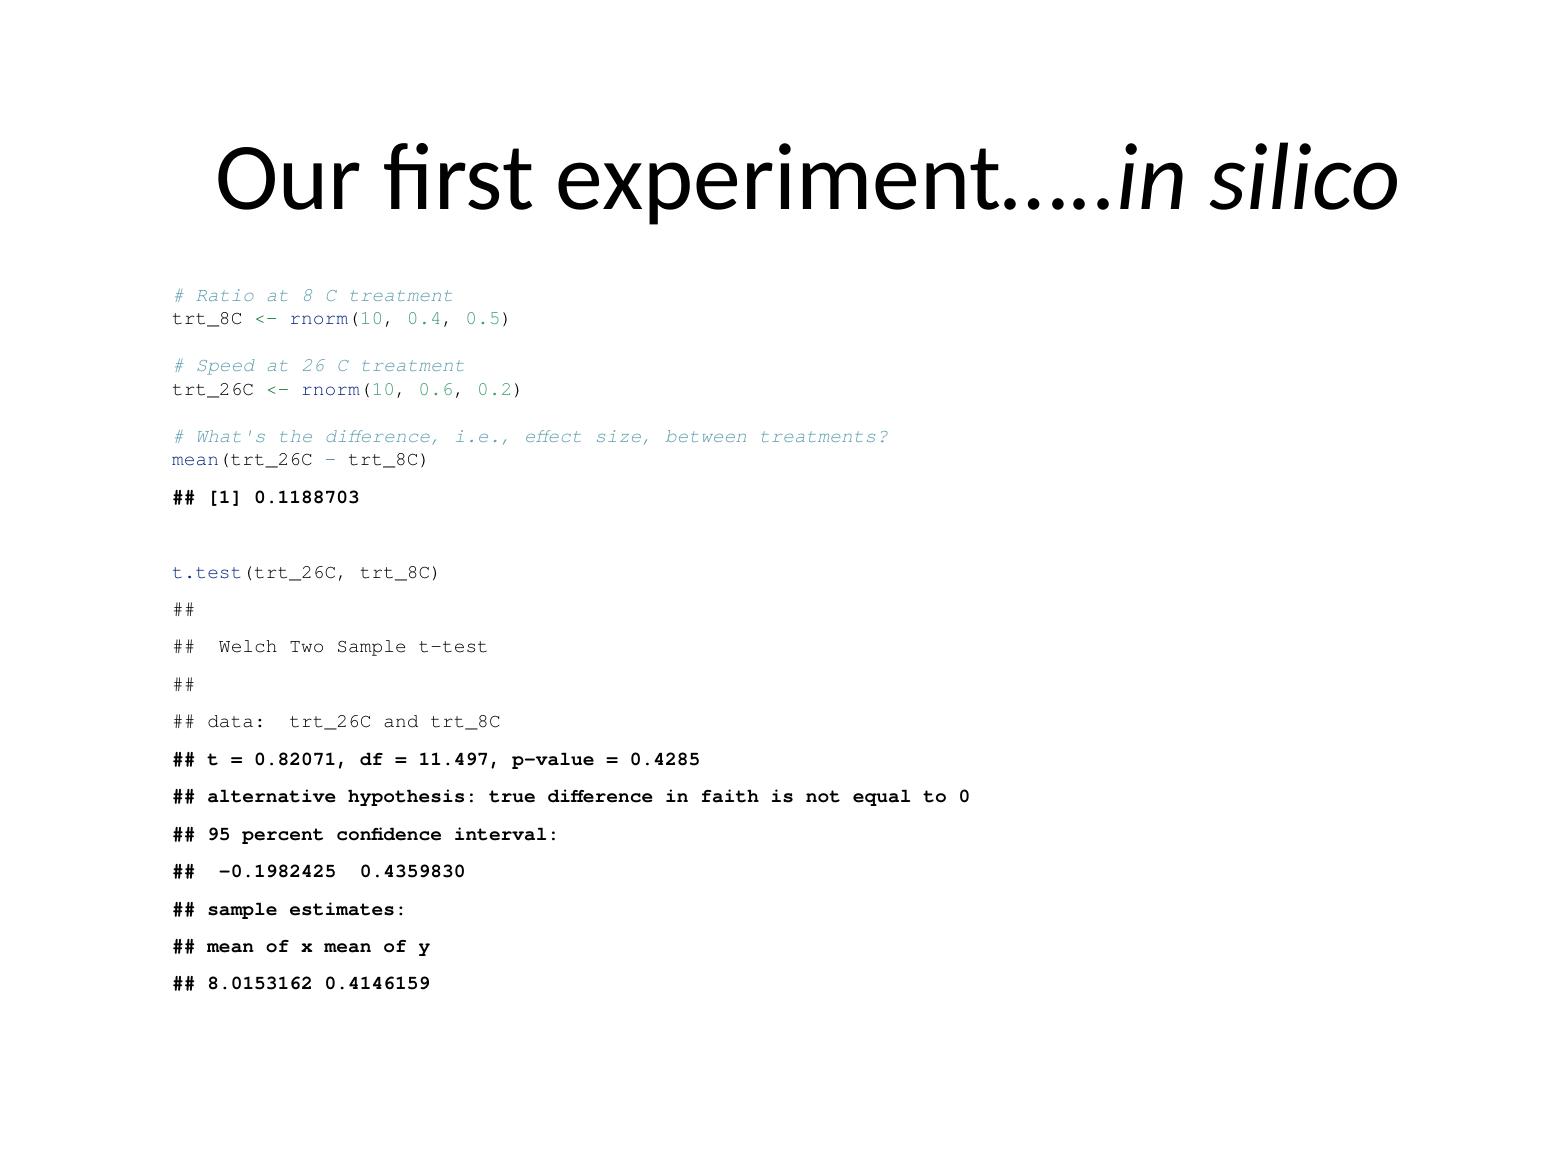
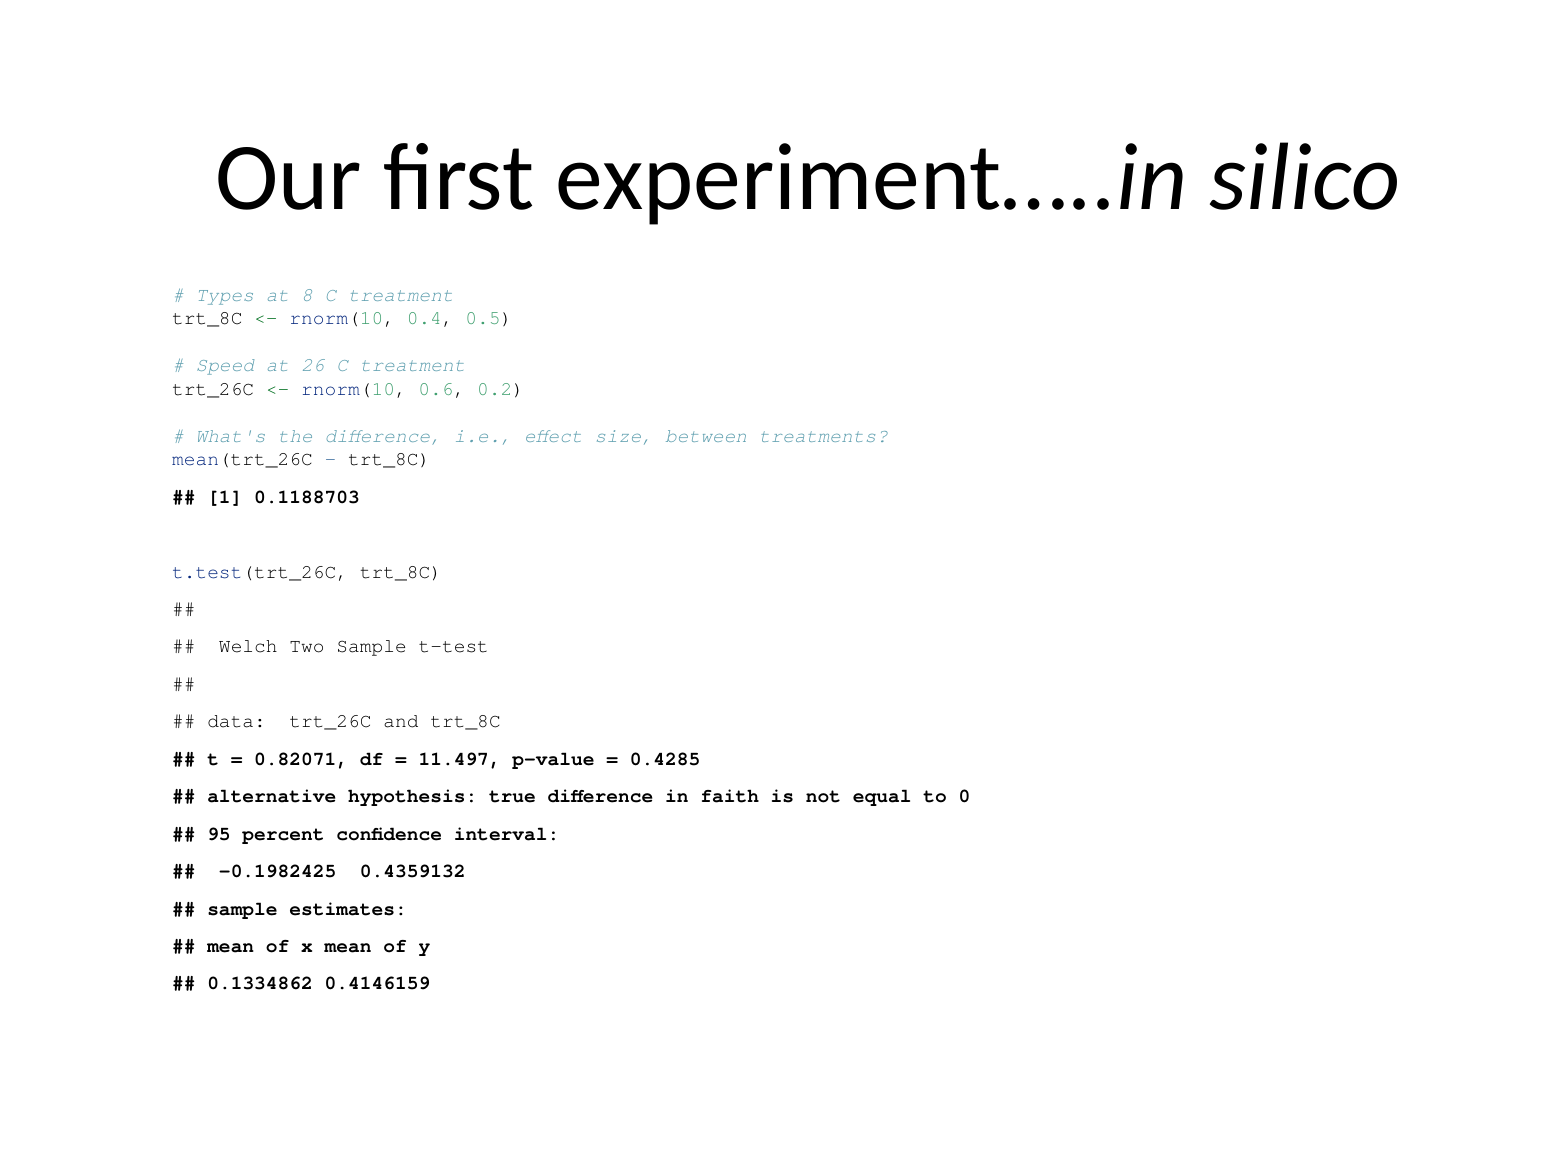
Ratio: Ratio -> Types
0.4359830: 0.4359830 -> 0.4359132
8.0153162: 8.0153162 -> 0.1334862
